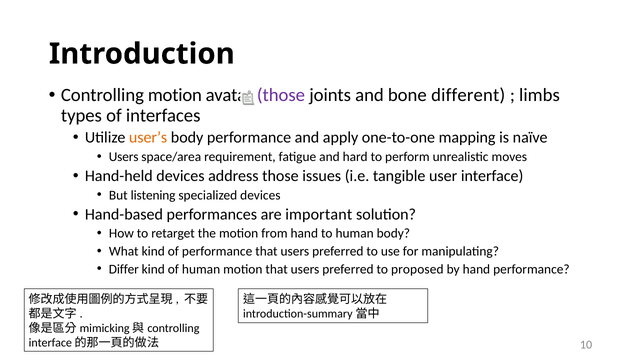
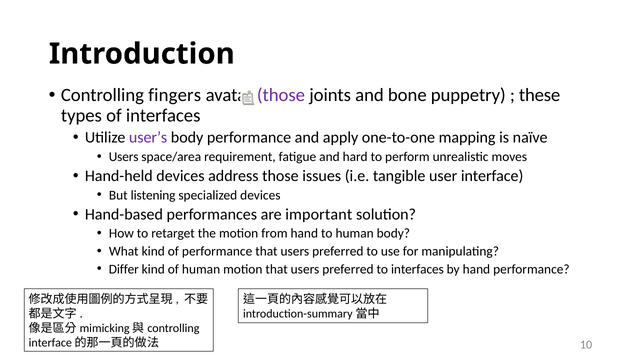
Controlling motion: motion -> fingers
different: different -> puppetry
limbs: limbs -> these
user’s colour: orange -> purple
to proposed: proposed -> interfaces
